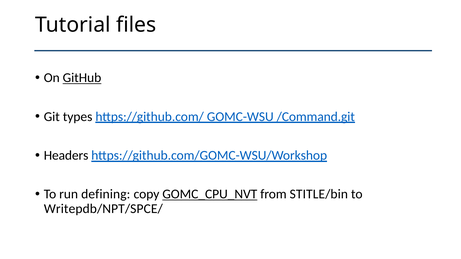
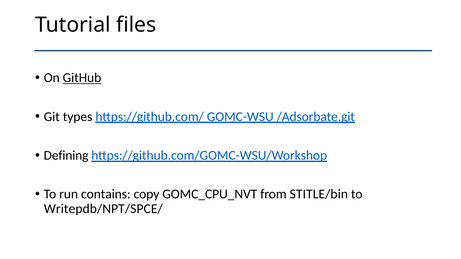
/Command.git: /Command.git -> /Adsorbate.git
Headers: Headers -> Defining
defining: defining -> contains
GOMC_CPU_NVT underline: present -> none
